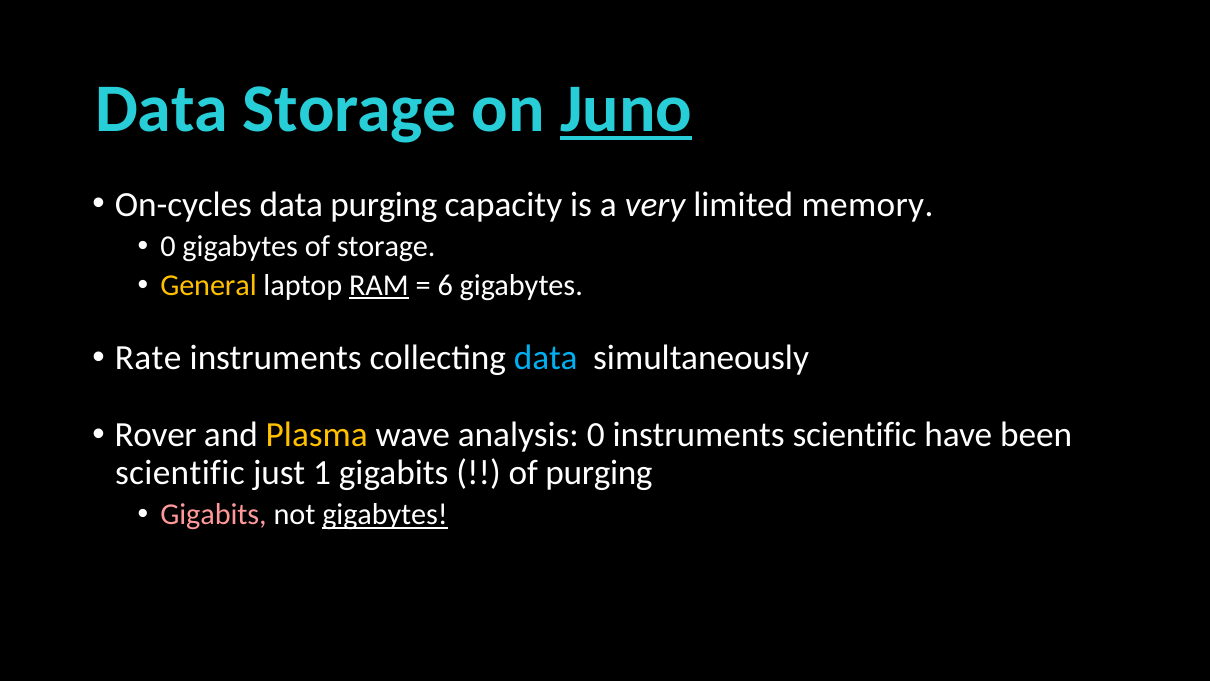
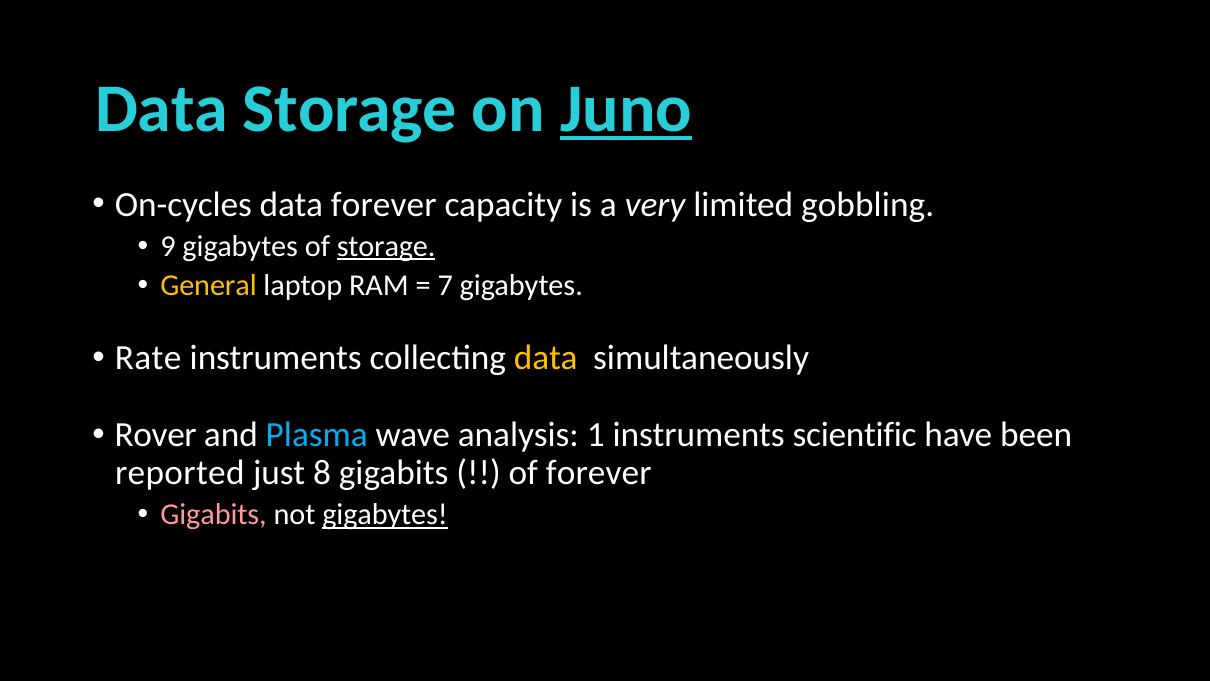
data purging: purging -> forever
memory: memory -> gobbling
0 at (168, 246): 0 -> 9
storage at (386, 246) underline: none -> present
RAM underline: present -> none
6: 6 -> 7
data at (546, 358) colour: light blue -> yellow
Plasma colour: yellow -> light blue
analysis 0: 0 -> 1
scientific at (180, 473): scientific -> reported
1: 1 -> 8
of purging: purging -> forever
